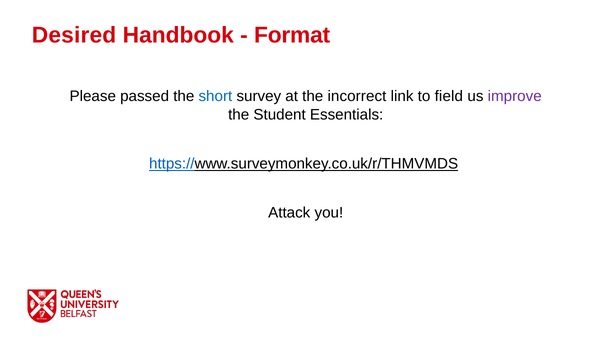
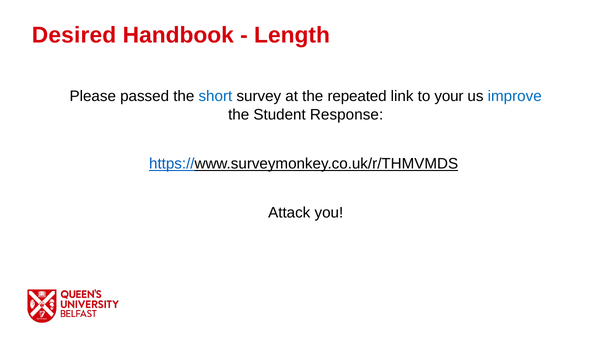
Format: Format -> Length
incorrect: incorrect -> repeated
field: field -> your
improve colour: purple -> blue
Essentials: Essentials -> Response
